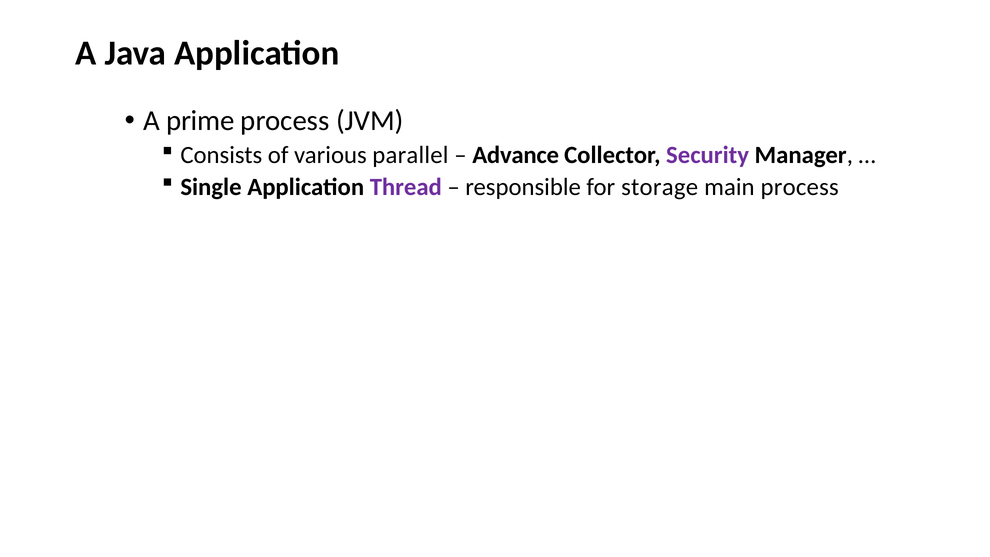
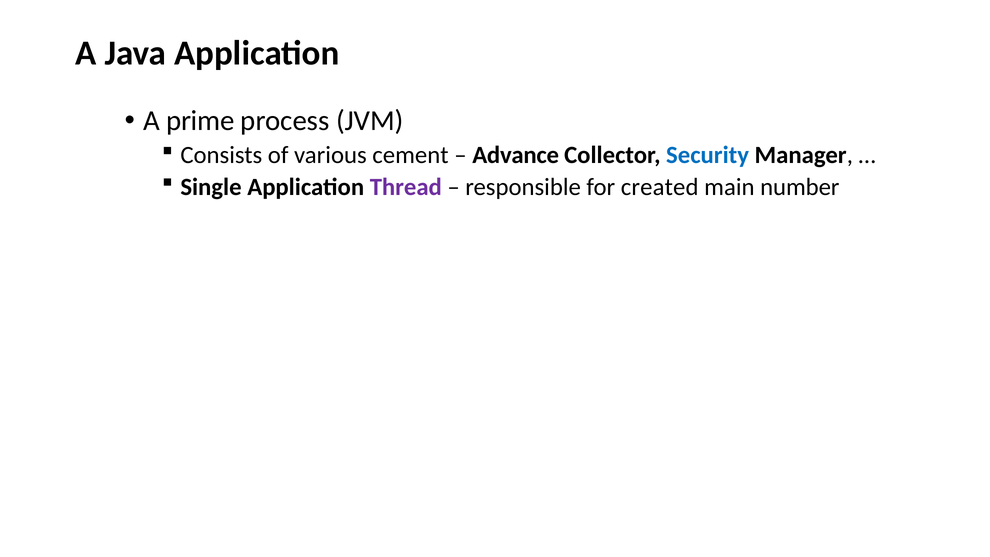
parallel: parallel -> cement
Security colour: purple -> blue
storage: storage -> created
main process: process -> number
